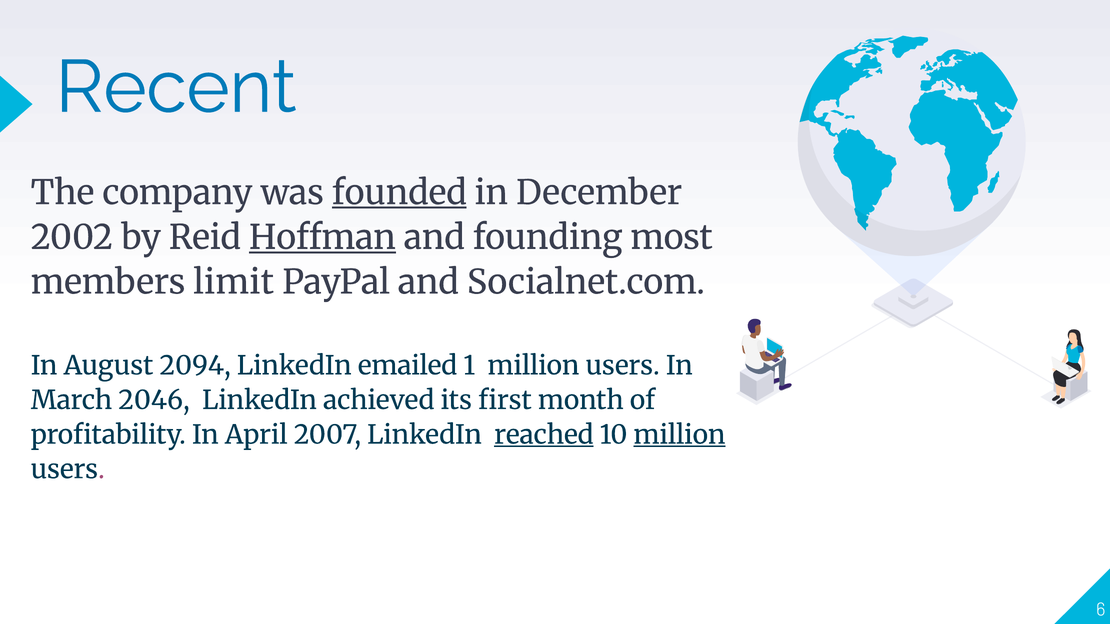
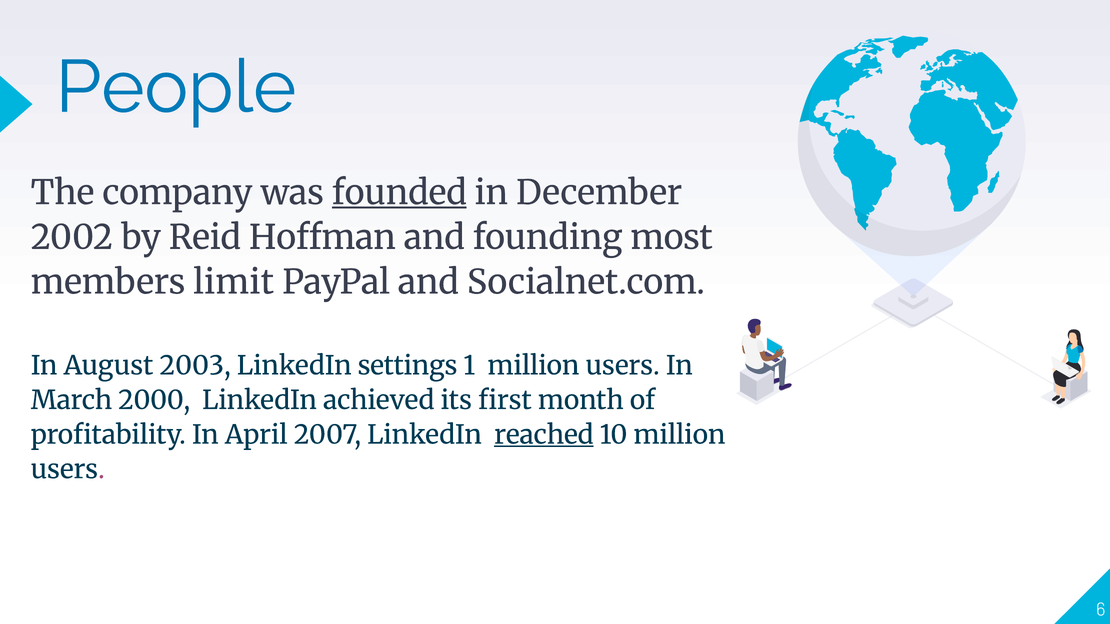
Recent: Recent -> People
Hoffman underline: present -> none
2094: 2094 -> 2003
emailed: emailed -> settings
2046: 2046 -> 2000
million at (679, 435) underline: present -> none
